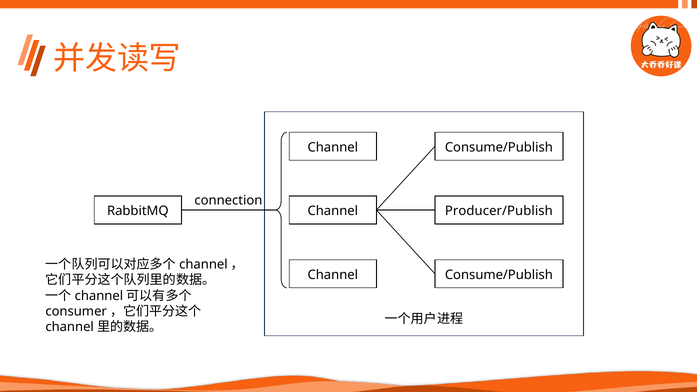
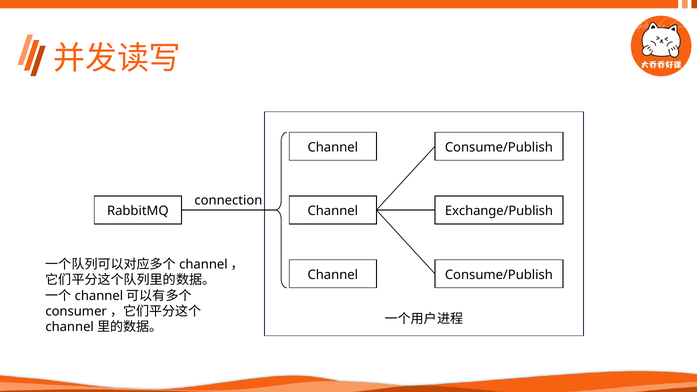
Producer/Publish: Producer/Publish -> Exchange/Publish
